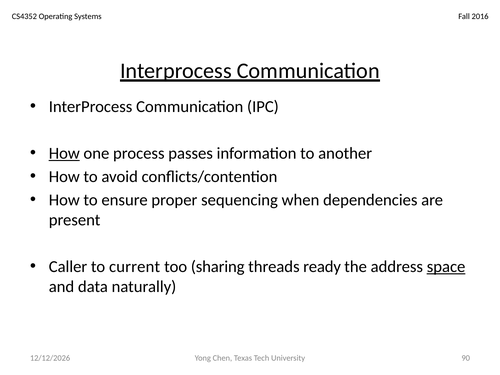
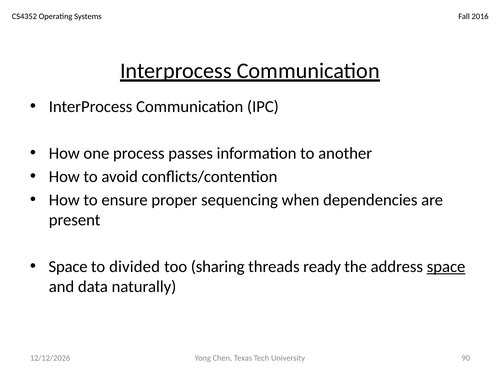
How at (64, 153) underline: present -> none
Caller at (68, 267): Caller -> Space
current: current -> divided
